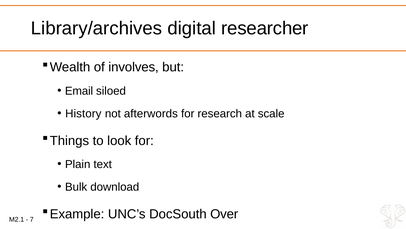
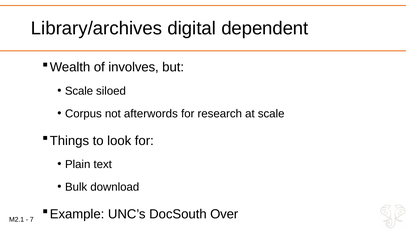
researcher: researcher -> dependent
Email at (79, 91): Email -> Scale
History: History -> Corpus
